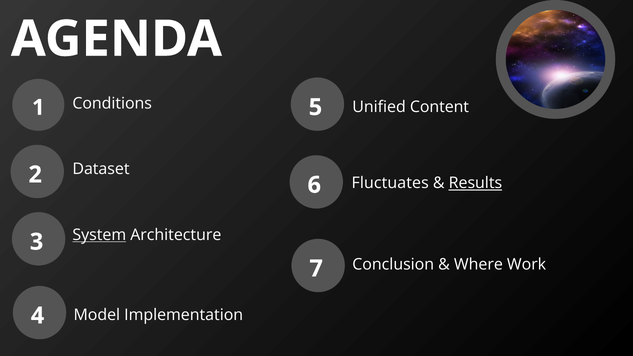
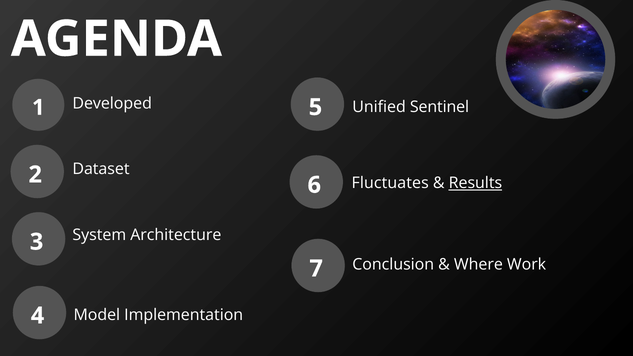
Conditions: Conditions -> Developed
Content: Content -> Sentinel
System underline: present -> none
